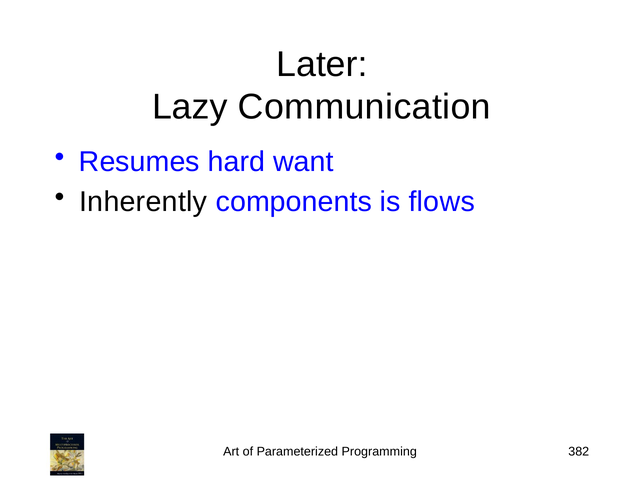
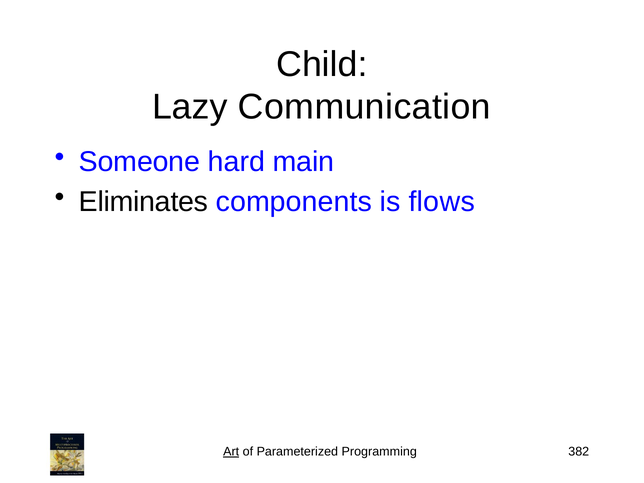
Later: Later -> Child
Resumes: Resumes -> Someone
want: want -> main
Inherently: Inherently -> Eliminates
Art underline: none -> present
